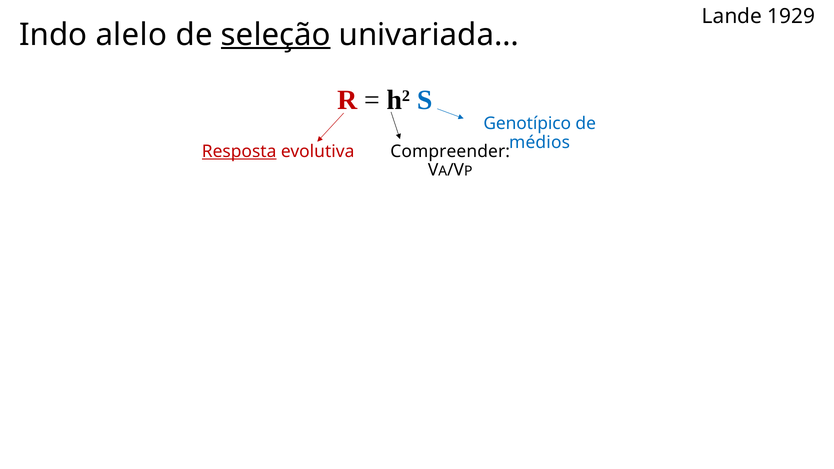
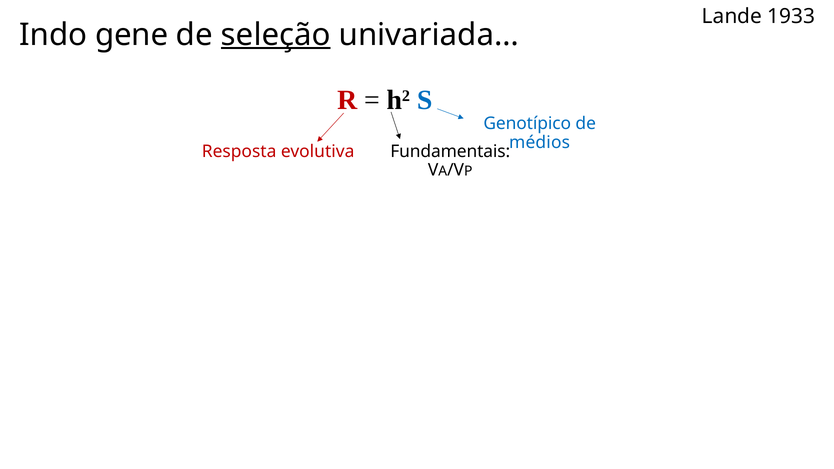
1929: 1929 -> 1933
alelo: alelo -> gene
Resposta underline: present -> none
Compreender: Compreender -> Fundamentais
